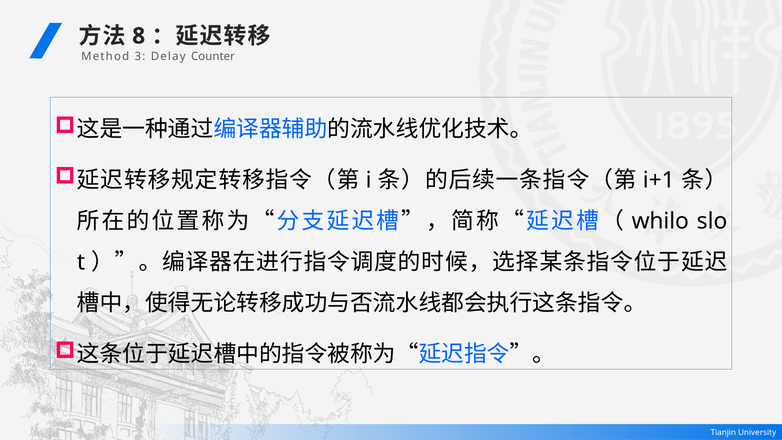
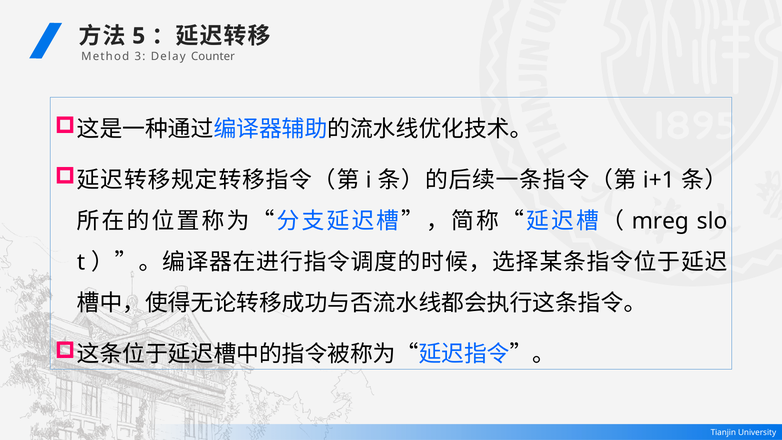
8: 8 -> 5
whilo: whilo -> mreg
